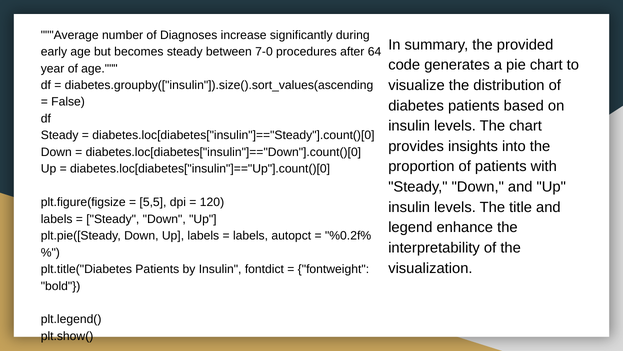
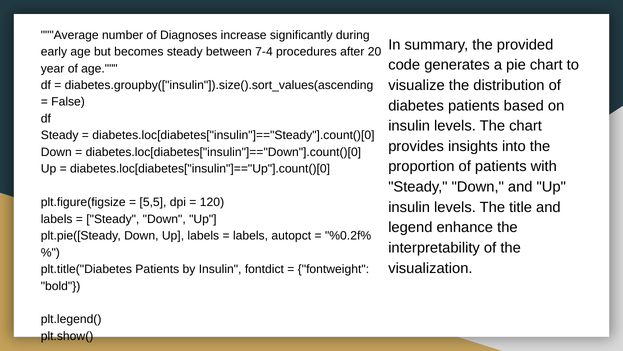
7-0: 7-0 -> 7-4
64: 64 -> 20
